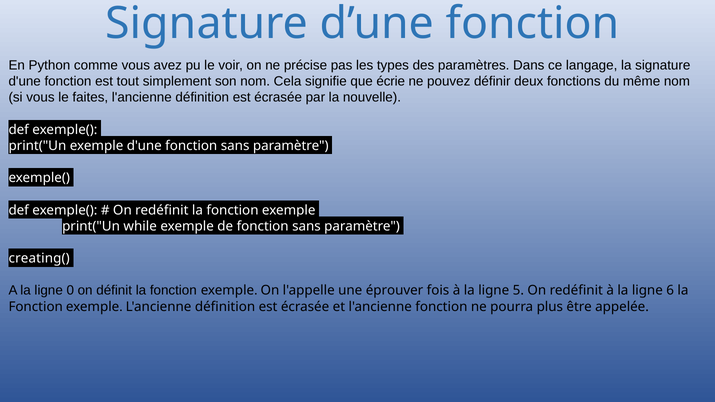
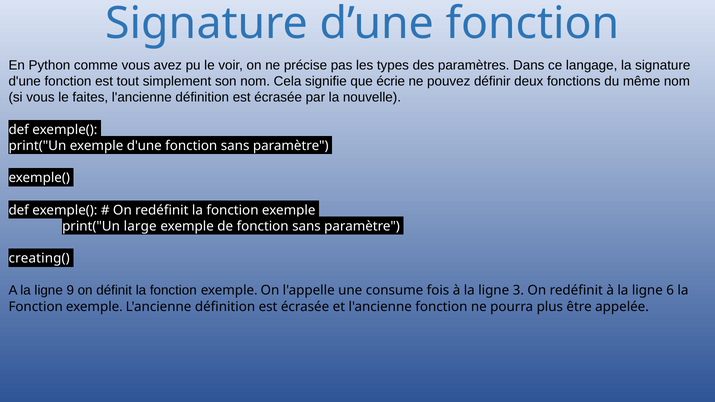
while: while -> large
0: 0 -> 9
éprouver: éprouver -> consume
5: 5 -> 3
